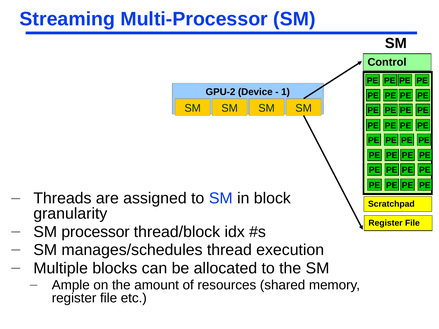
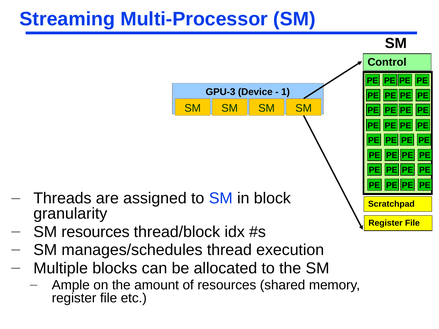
GPU-2: GPU-2 -> GPU-3
SM processor: processor -> resources
